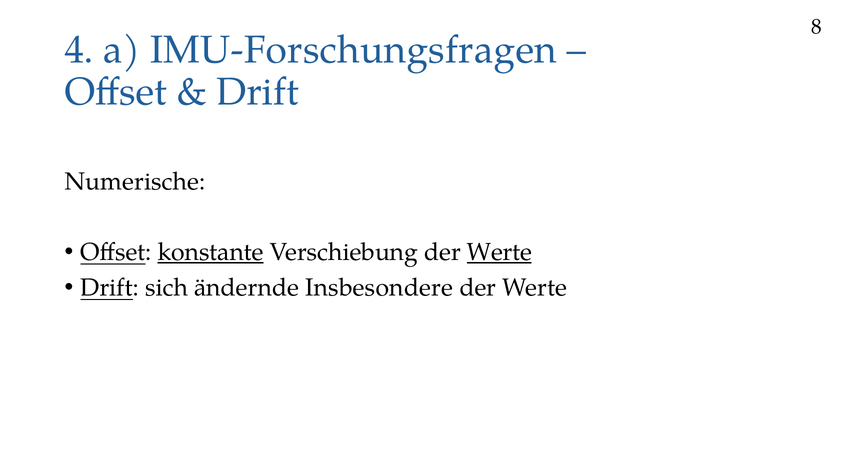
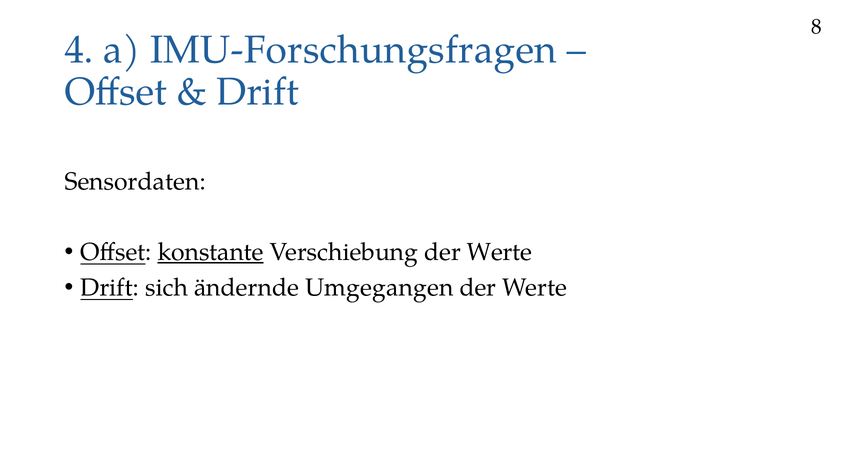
Numerische: Numerische -> Sensordaten
Werte at (499, 252) underline: present -> none
Insbesondere: Insbesondere -> Umgegangen
